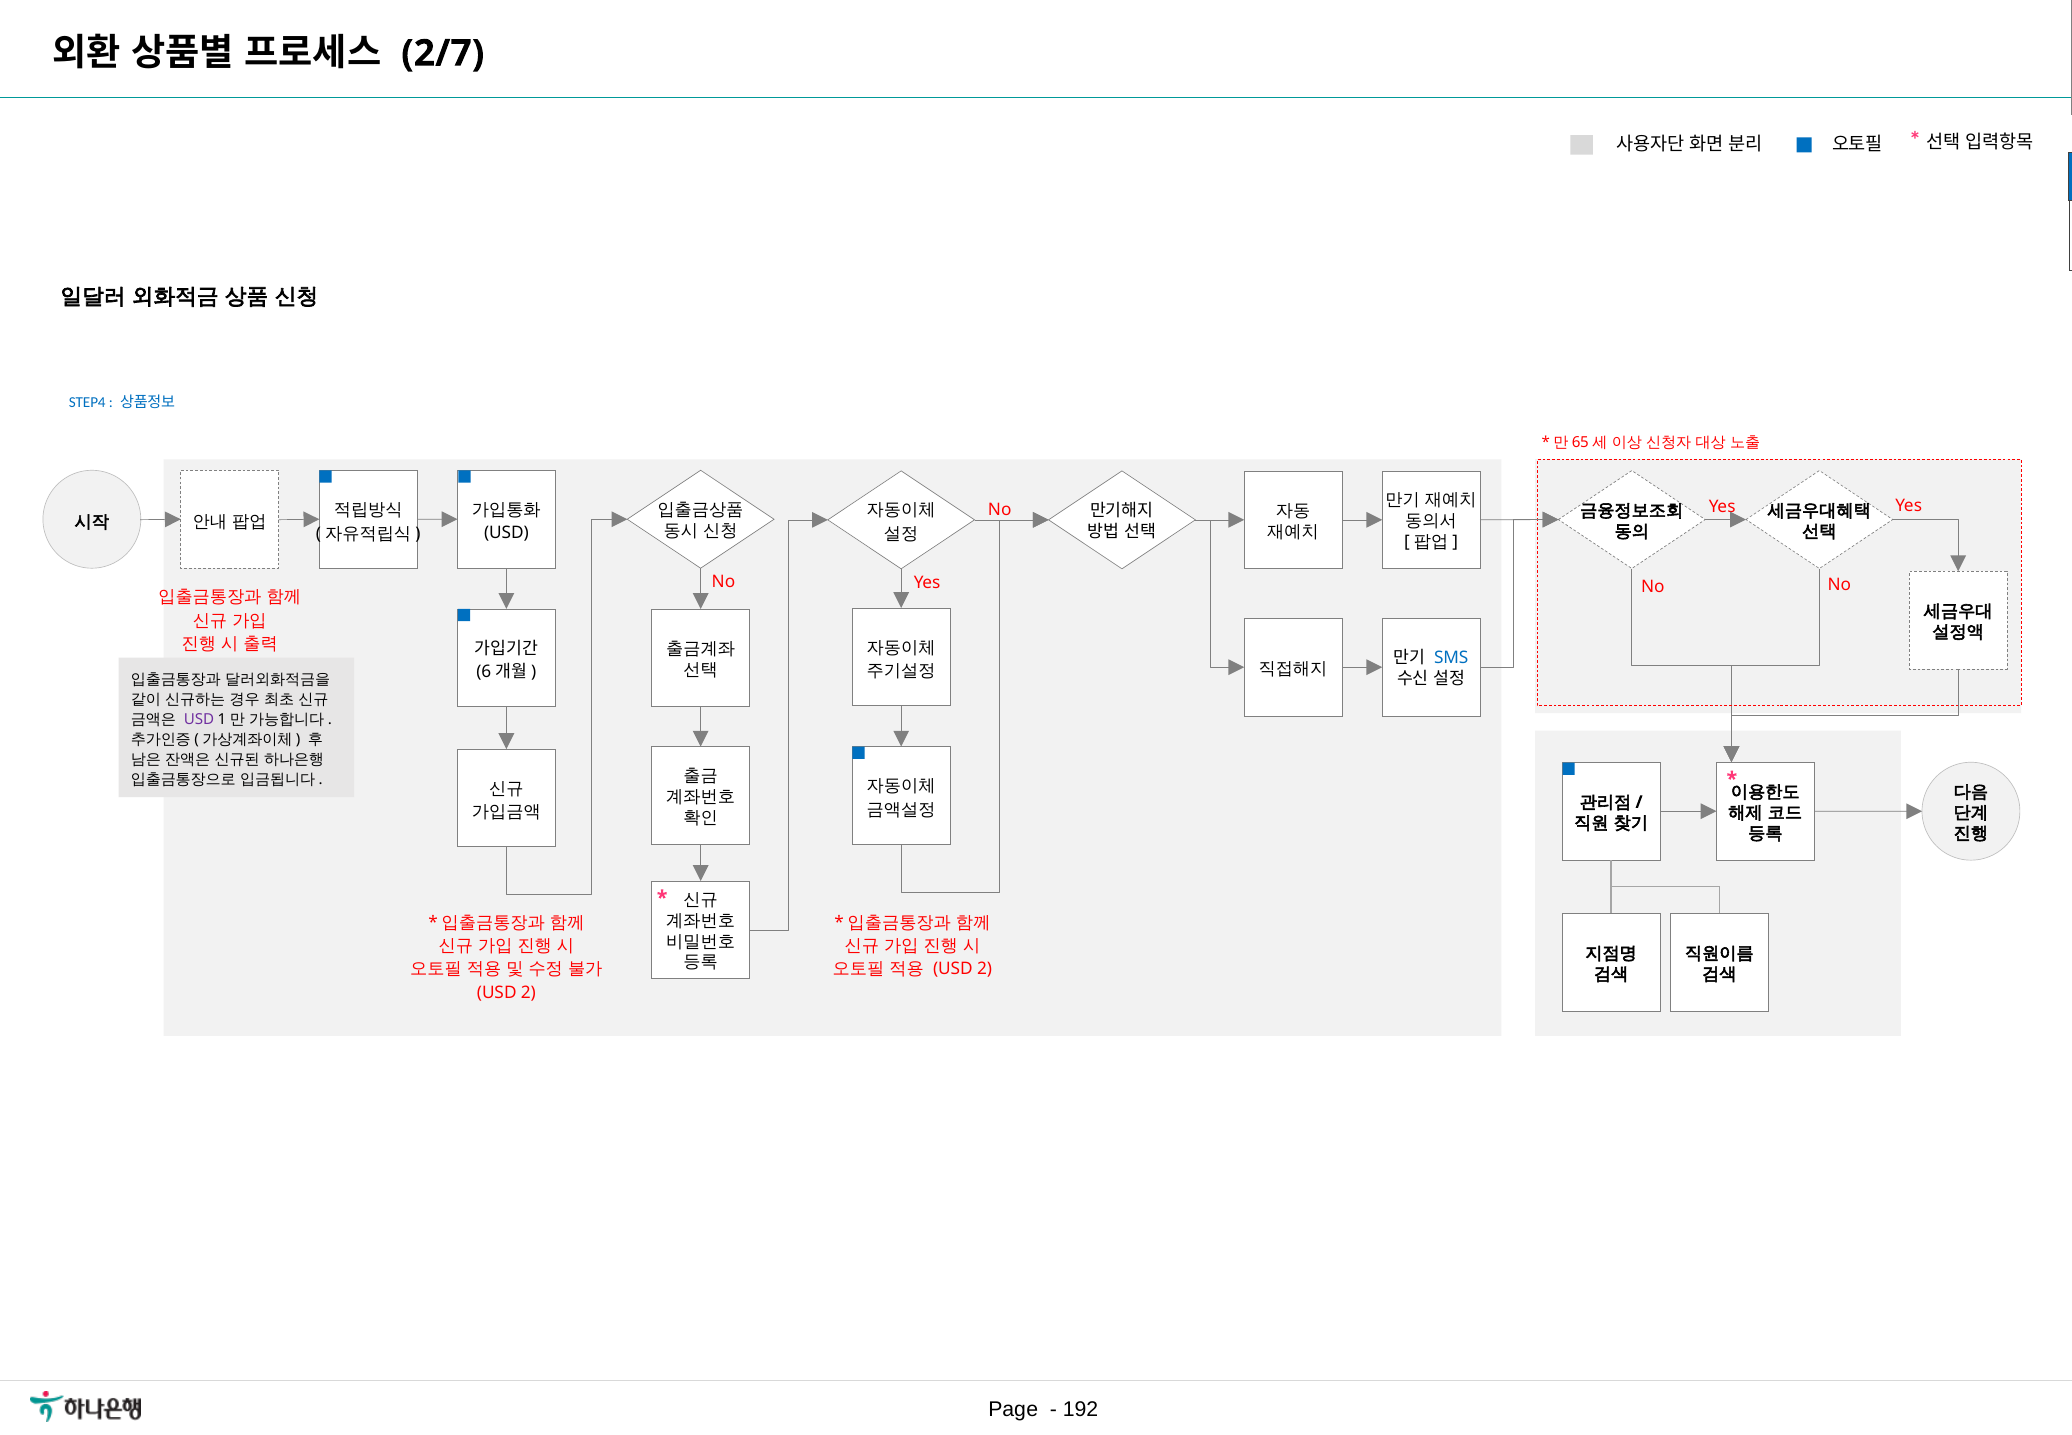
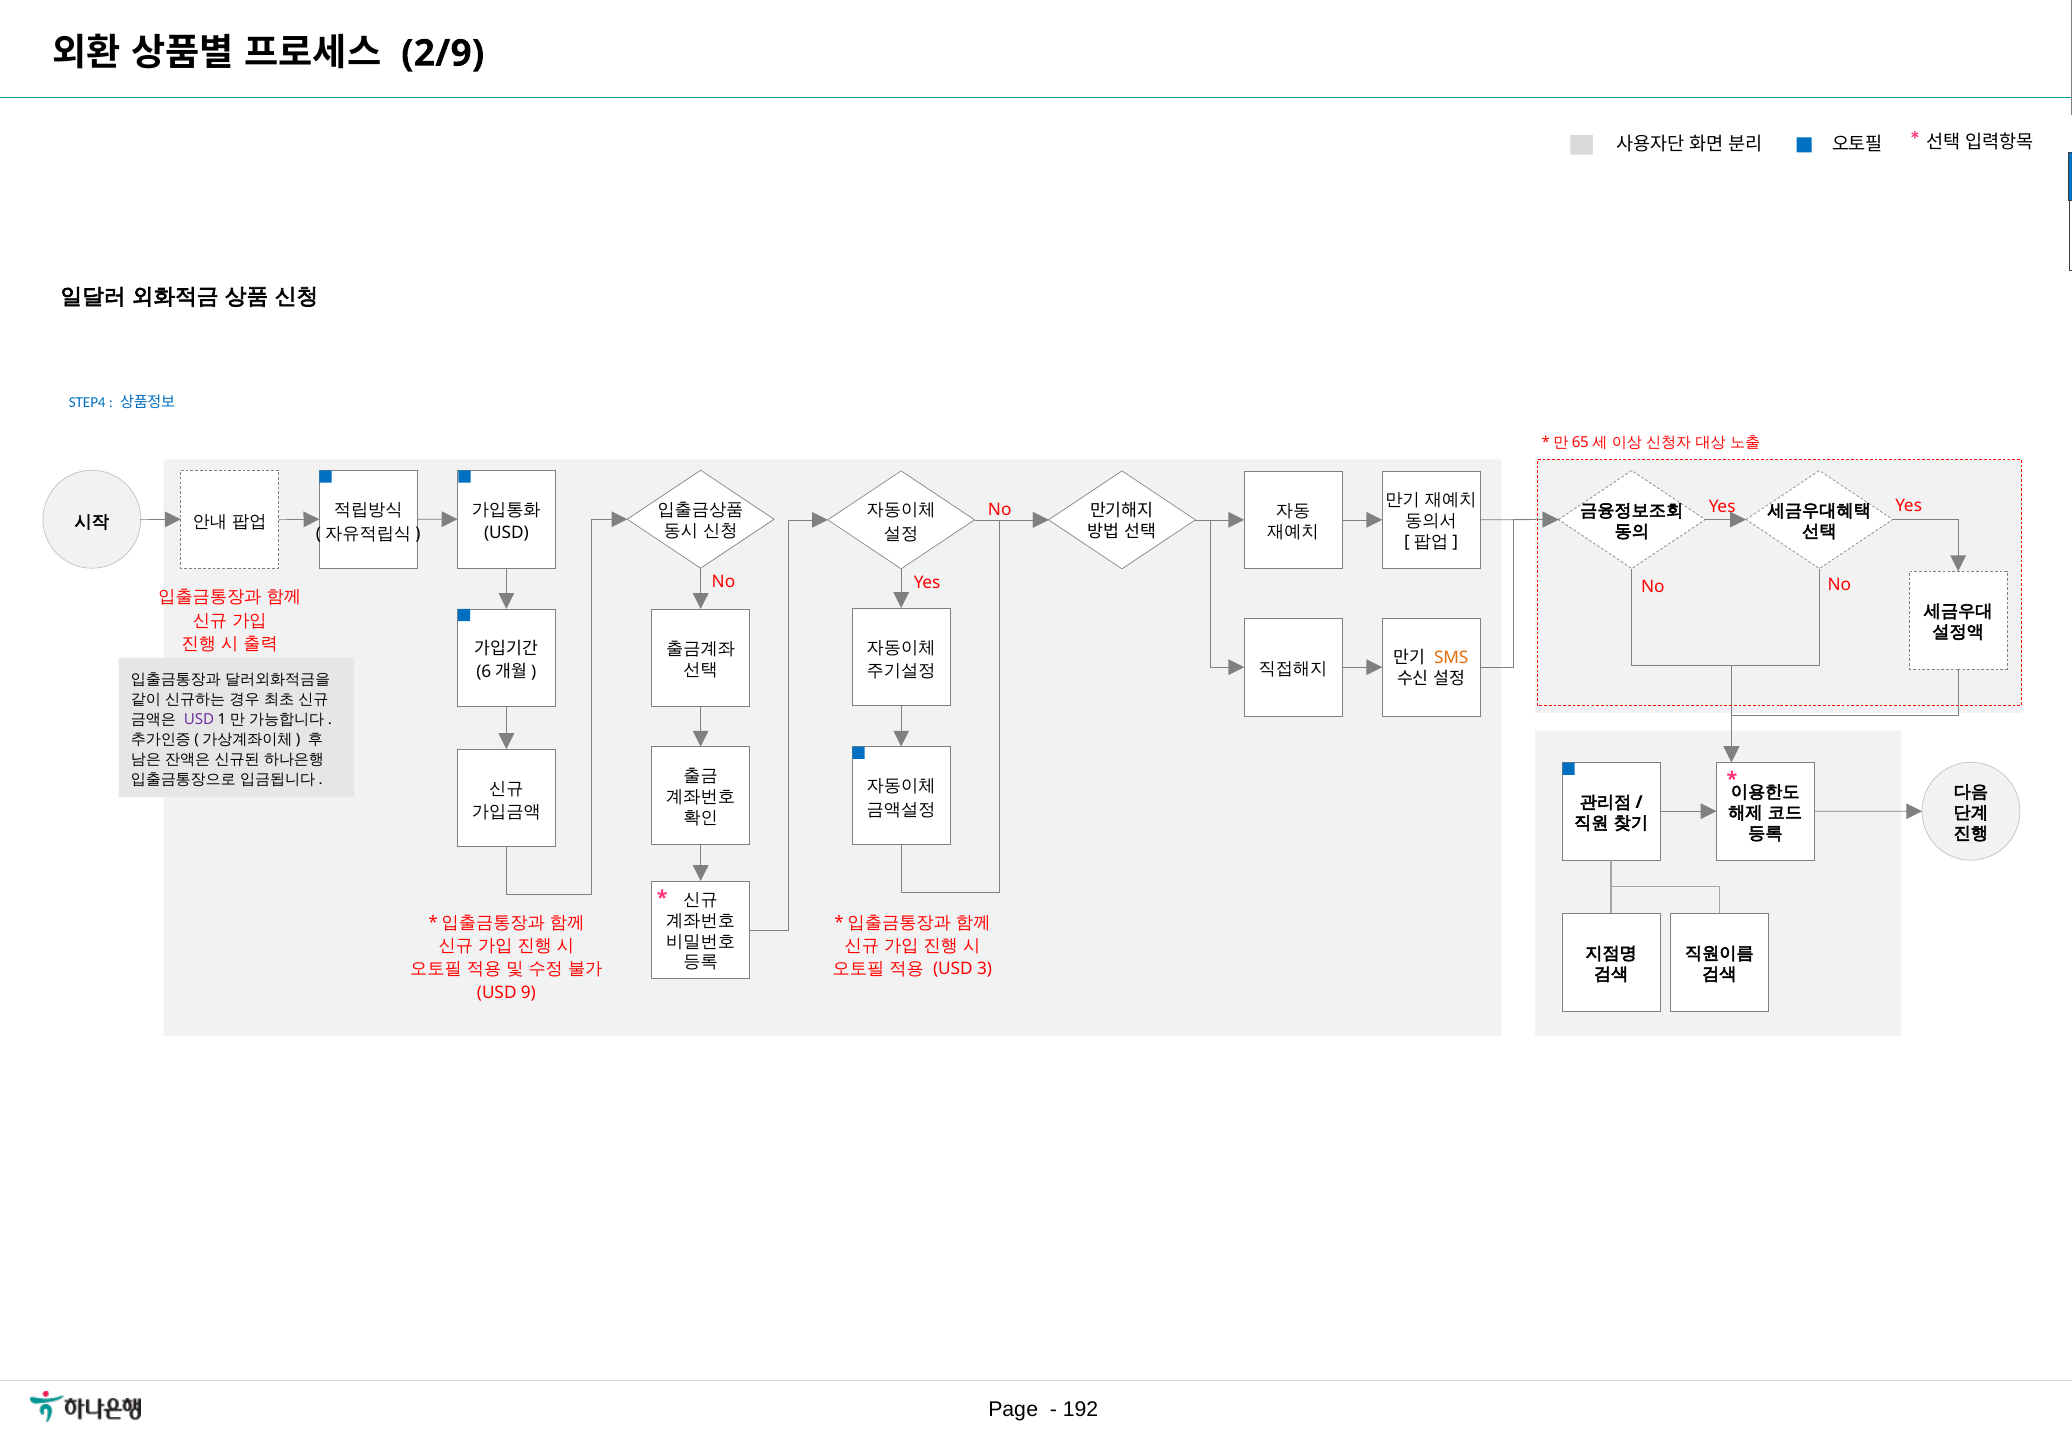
2/7: 2/7 -> 2/9
SMS colour: blue -> orange
2 at (985, 969): 2 -> 3
2 at (528, 992): 2 -> 9
